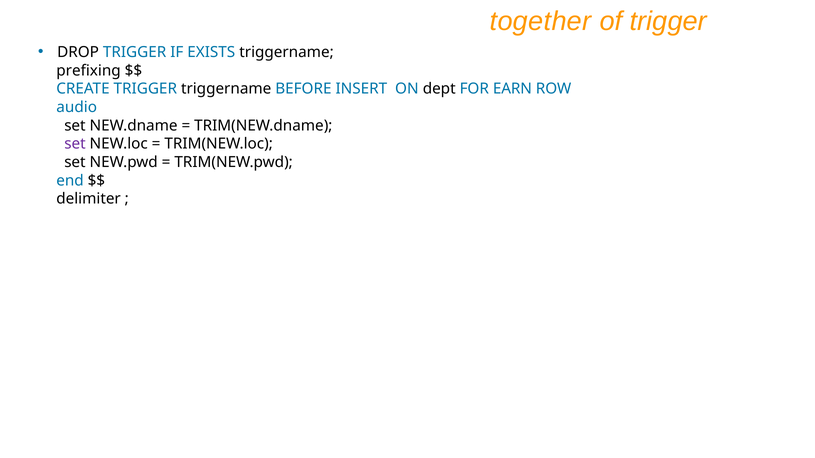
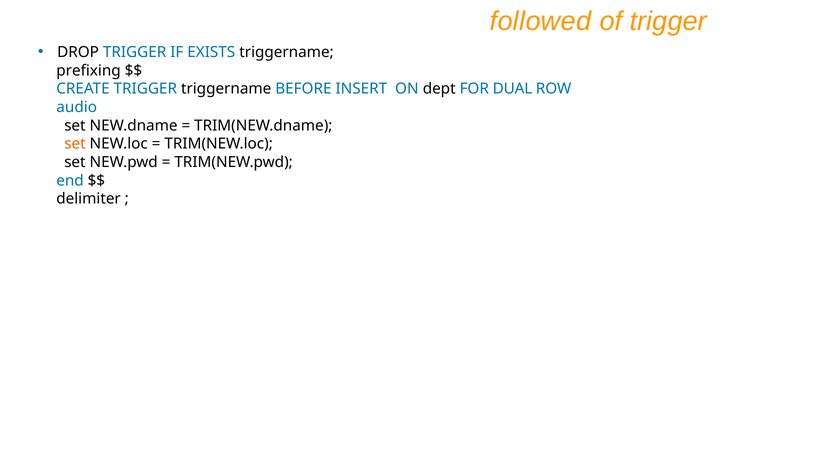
together: together -> followed
EARN: EARN -> DUAL
set at (75, 144) colour: purple -> orange
